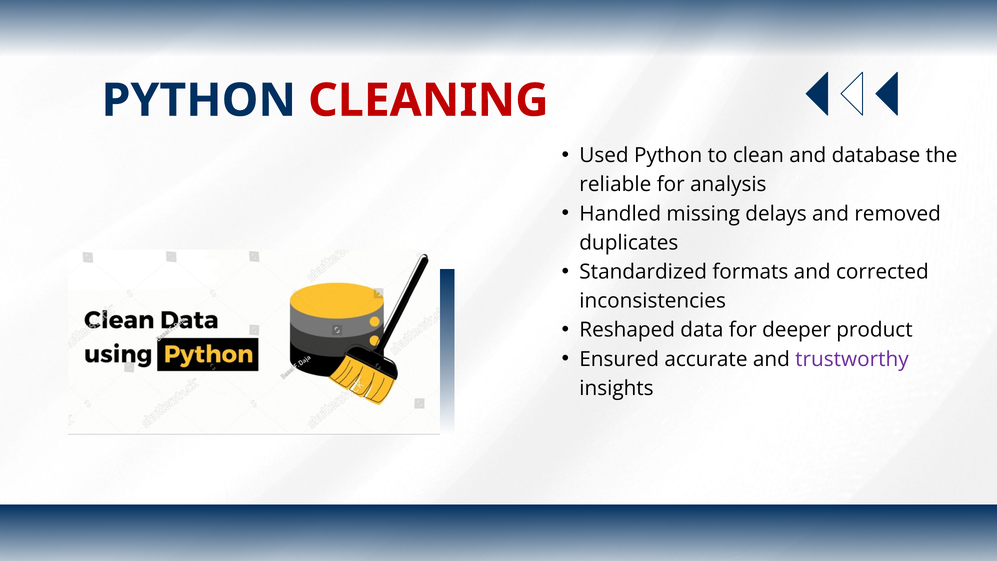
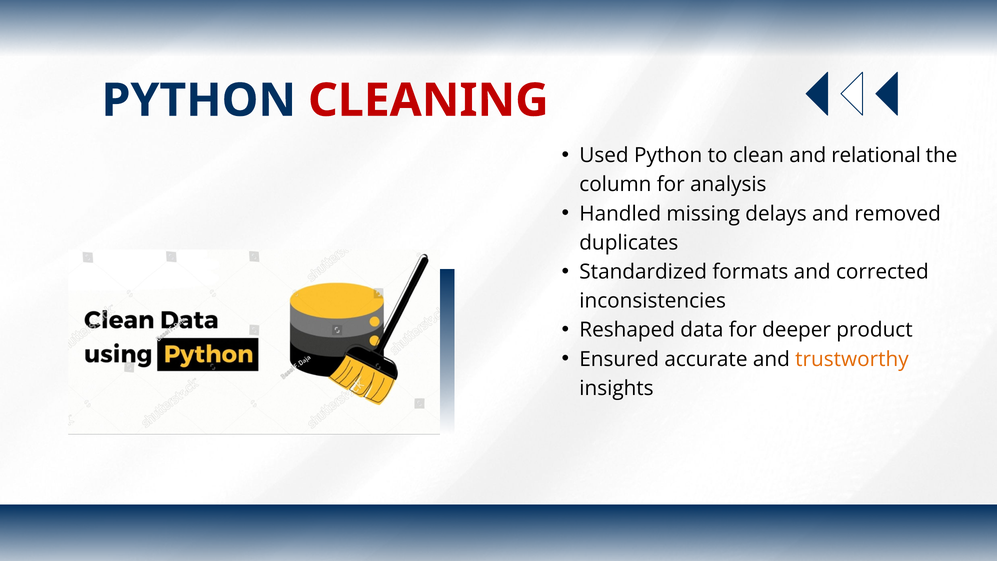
database: database -> relational
reliable: reliable -> column
trustworthy colour: purple -> orange
